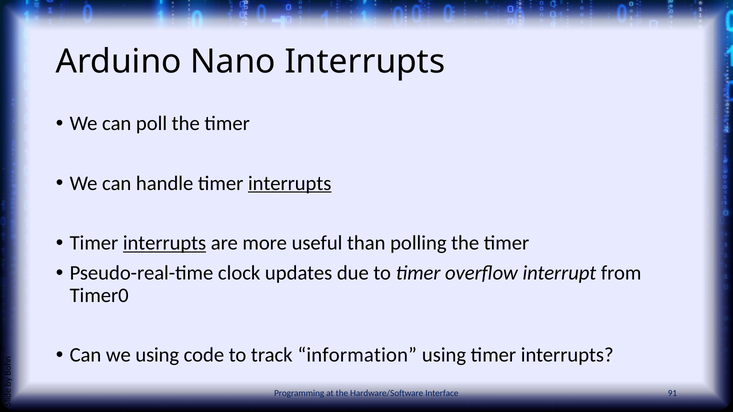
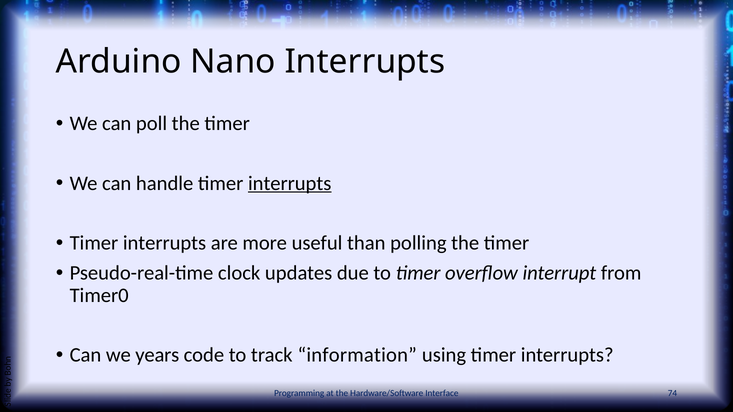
interrupts at (165, 243) underline: present -> none
we using: using -> years
91: 91 -> 74
